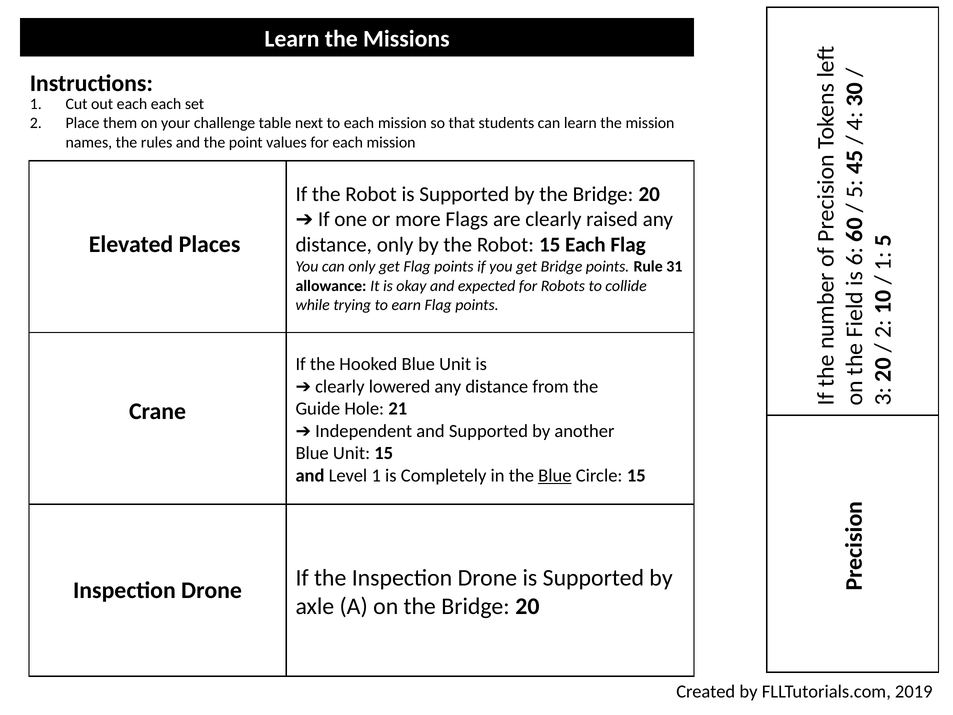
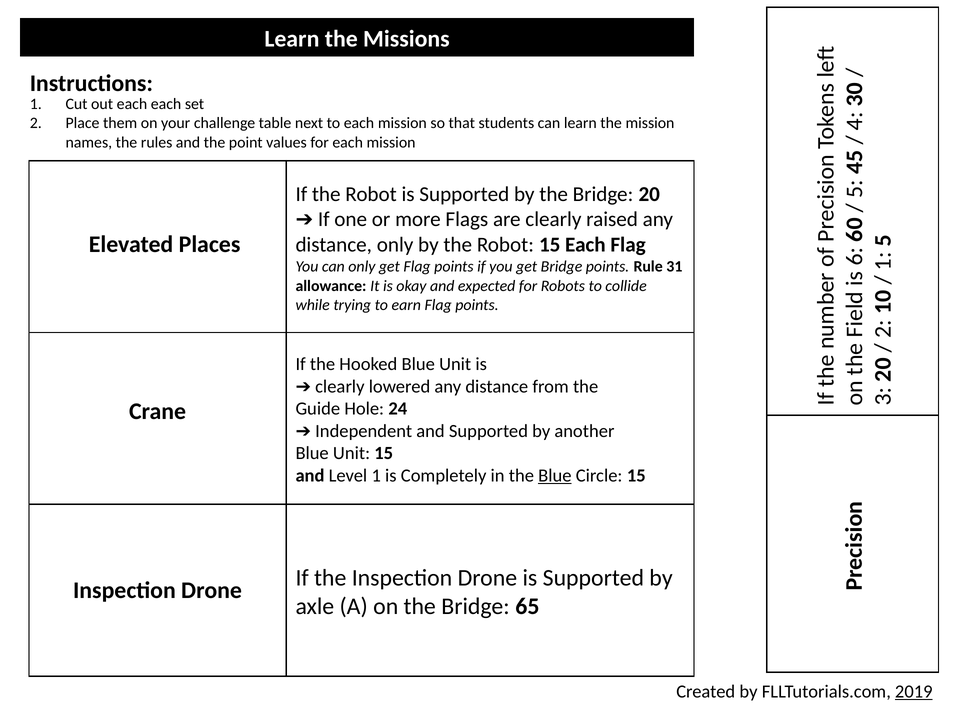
21: 21 -> 24
on the Bridge 20: 20 -> 65
2019 underline: none -> present
